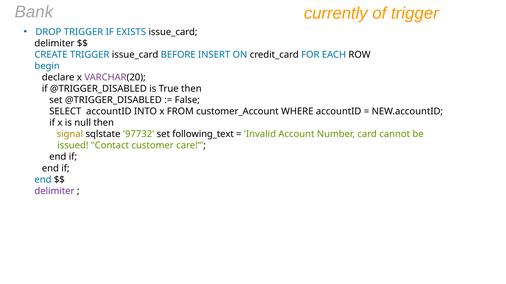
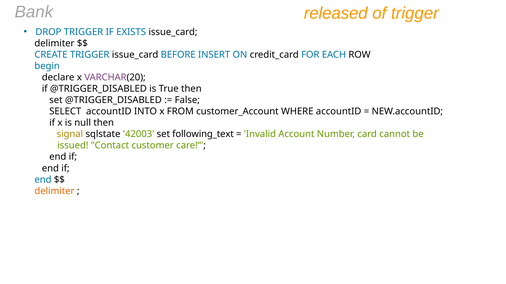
currently: currently -> released
97732: 97732 -> 42003
delimiter at (54, 191) colour: purple -> orange
